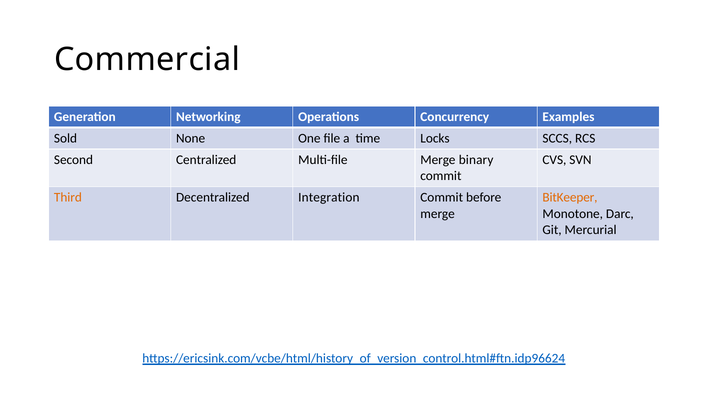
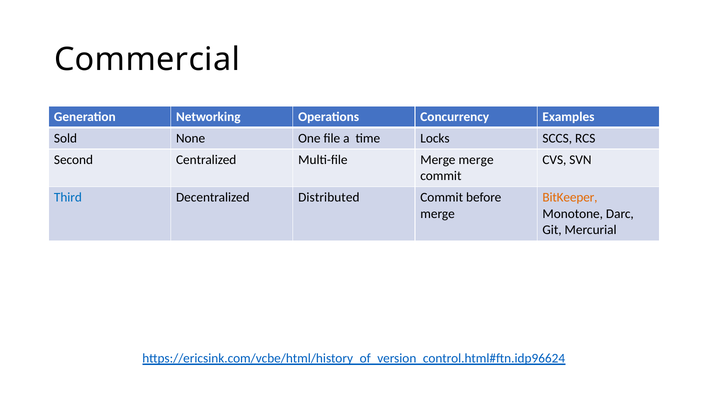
Merge binary: binary -> merge
Third colour: orange -> blue
Integration: Integration -> Distributed
